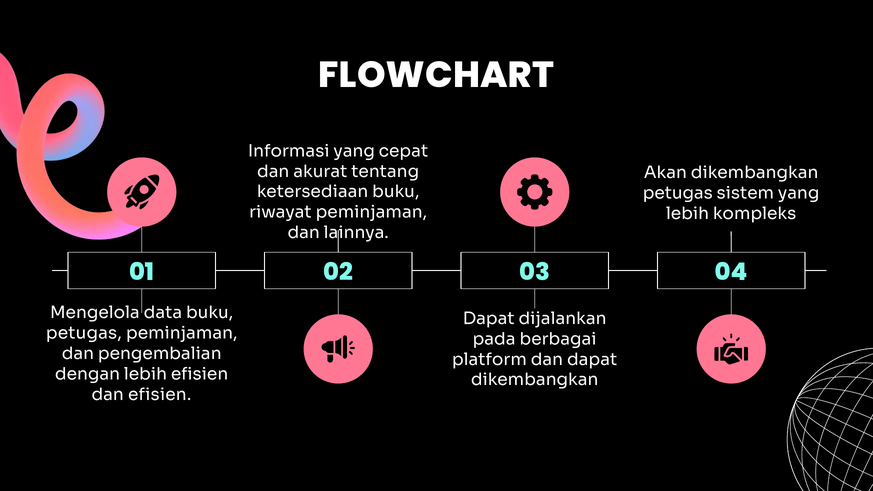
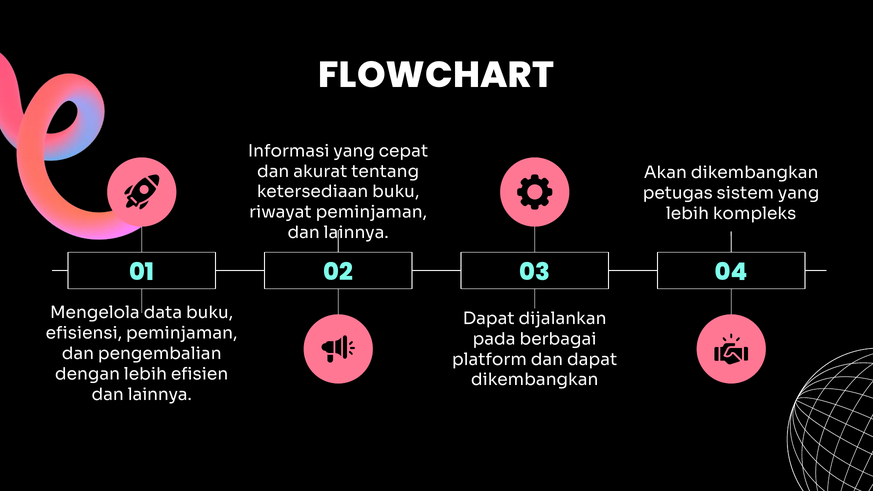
petugas at (84, 333): petugas -> efisiensi
efisien at (160, 394): efisien -> lainnya
